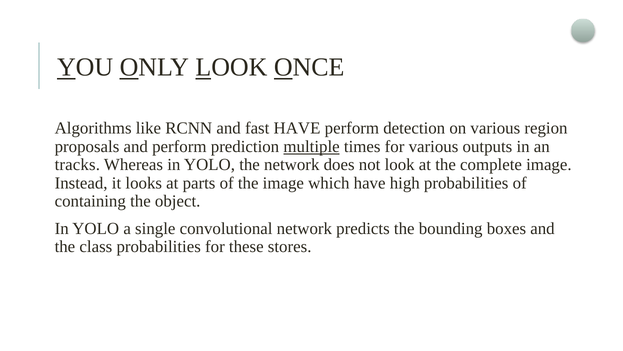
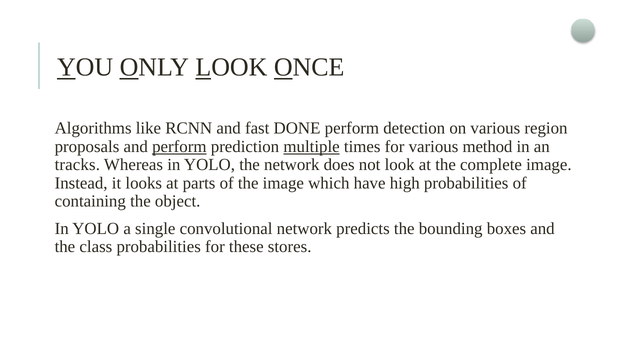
fast HAVE: HAVE -> DONE
perform at (179, 146) underline: none -> present
outputs: outputs -> method
